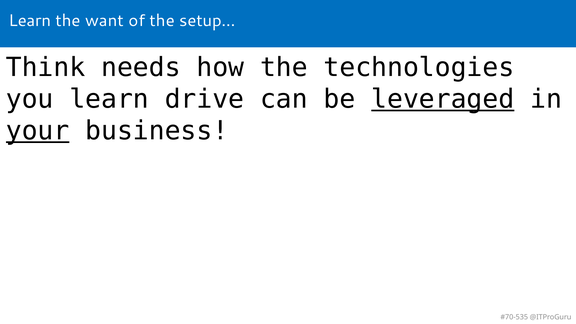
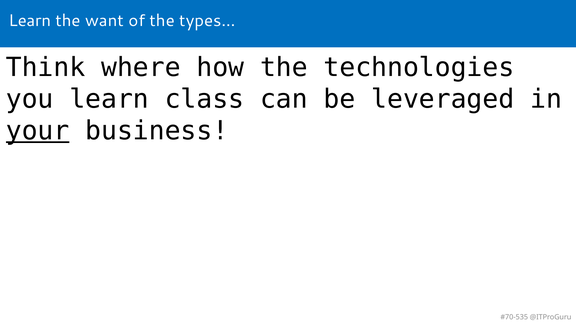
setup…: setup… -> types…
needs: needs -> where
drive: drive -> class
leveraged underline: present -> none
